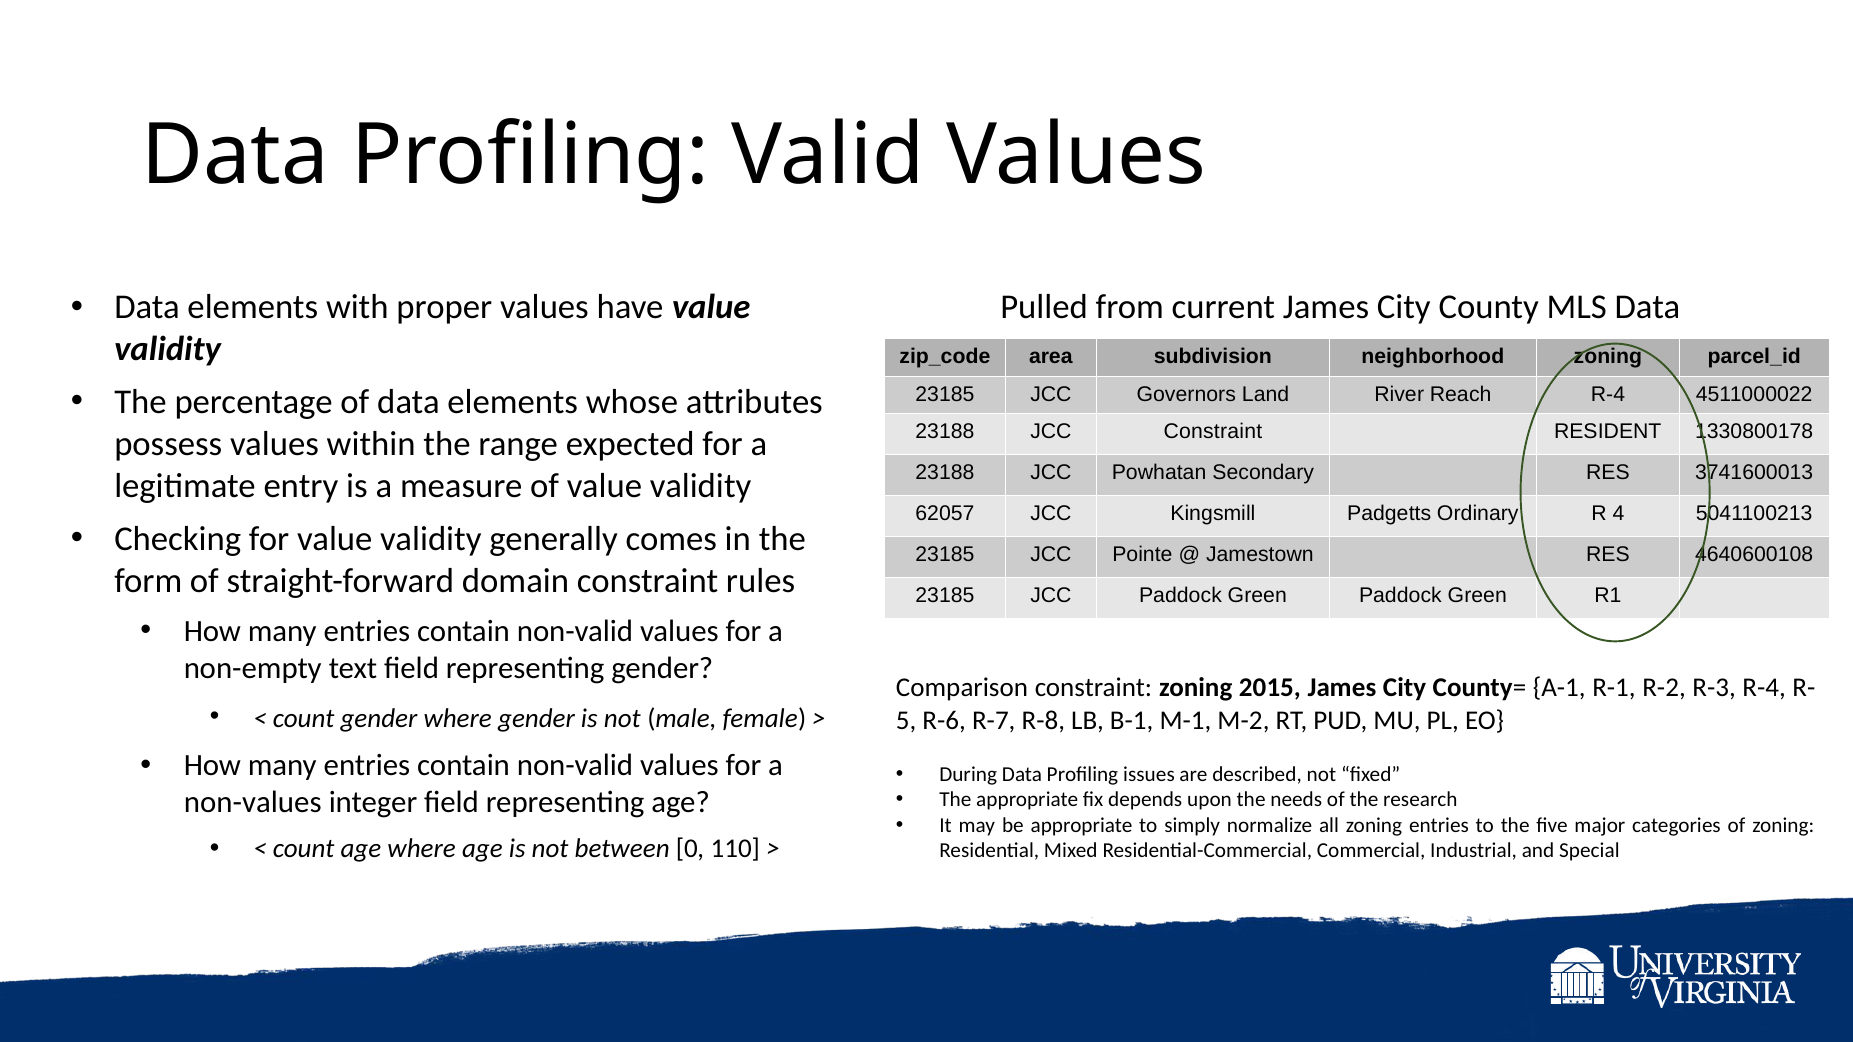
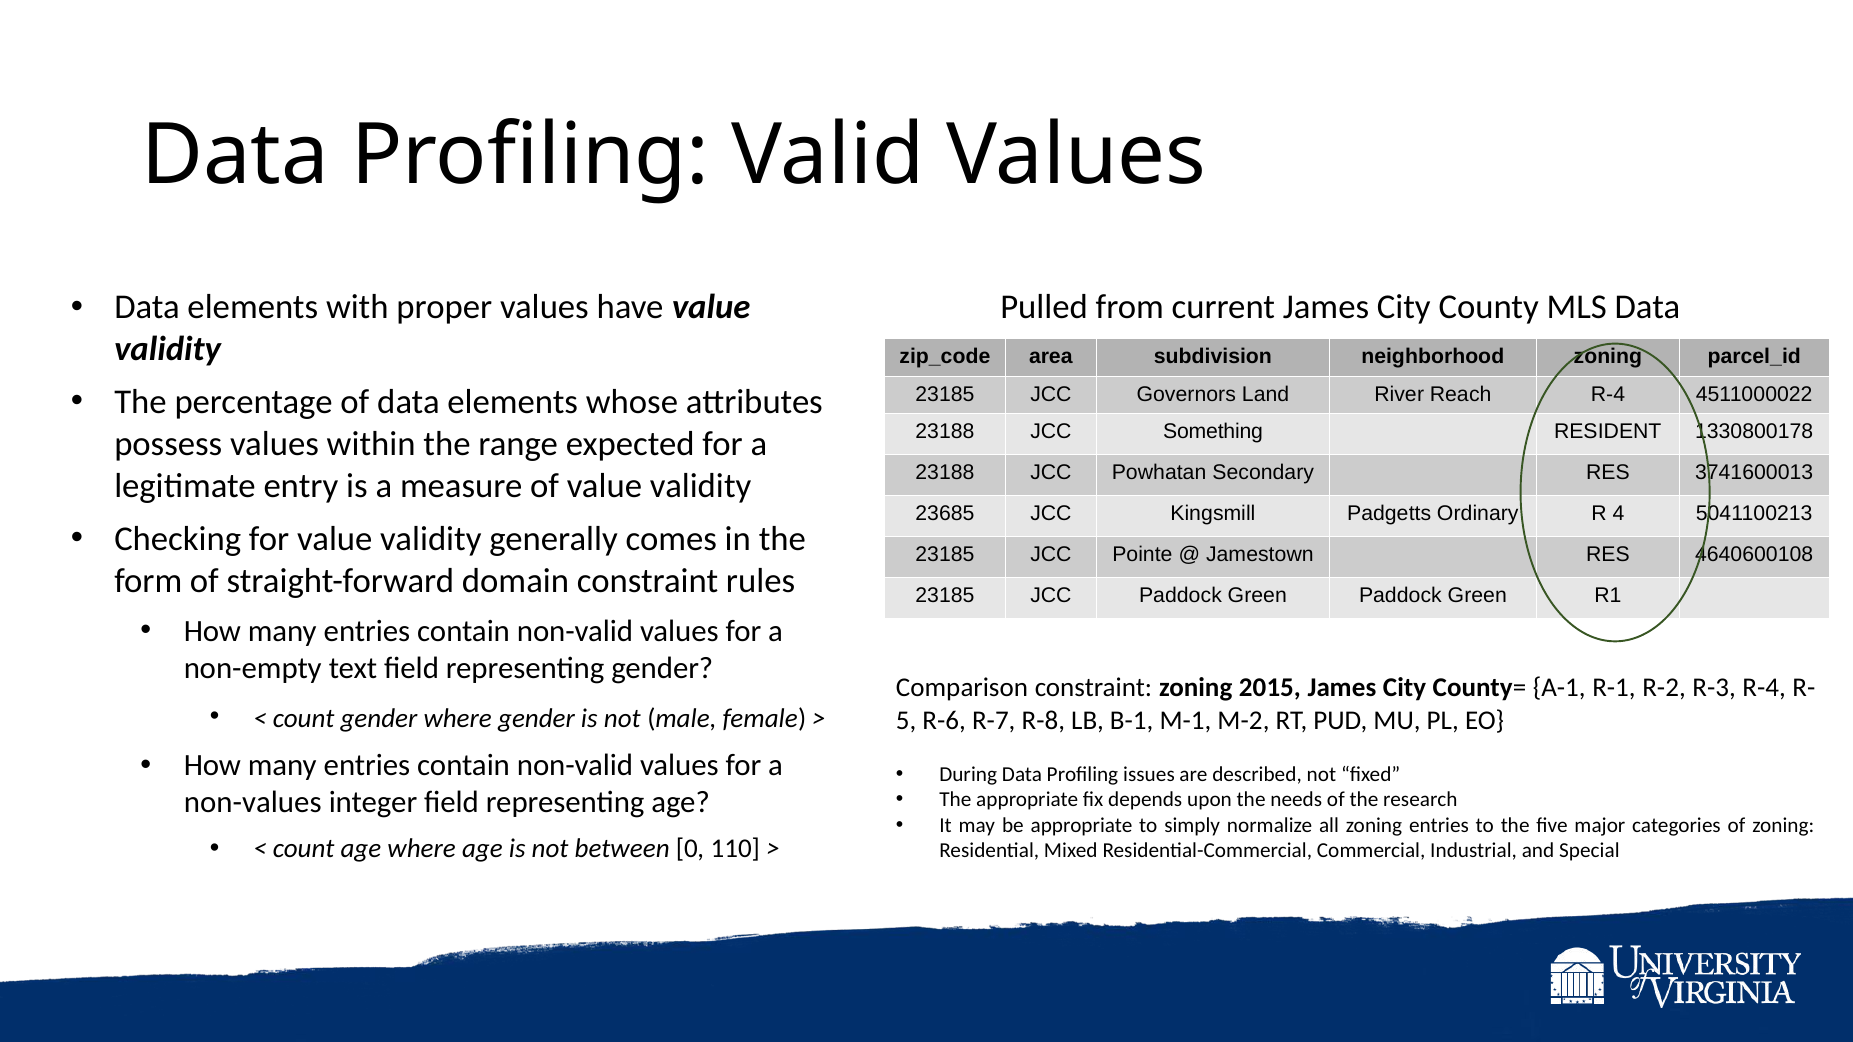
JCC Constraint: Constraint -> Something
62057: 62057 -> 23685
